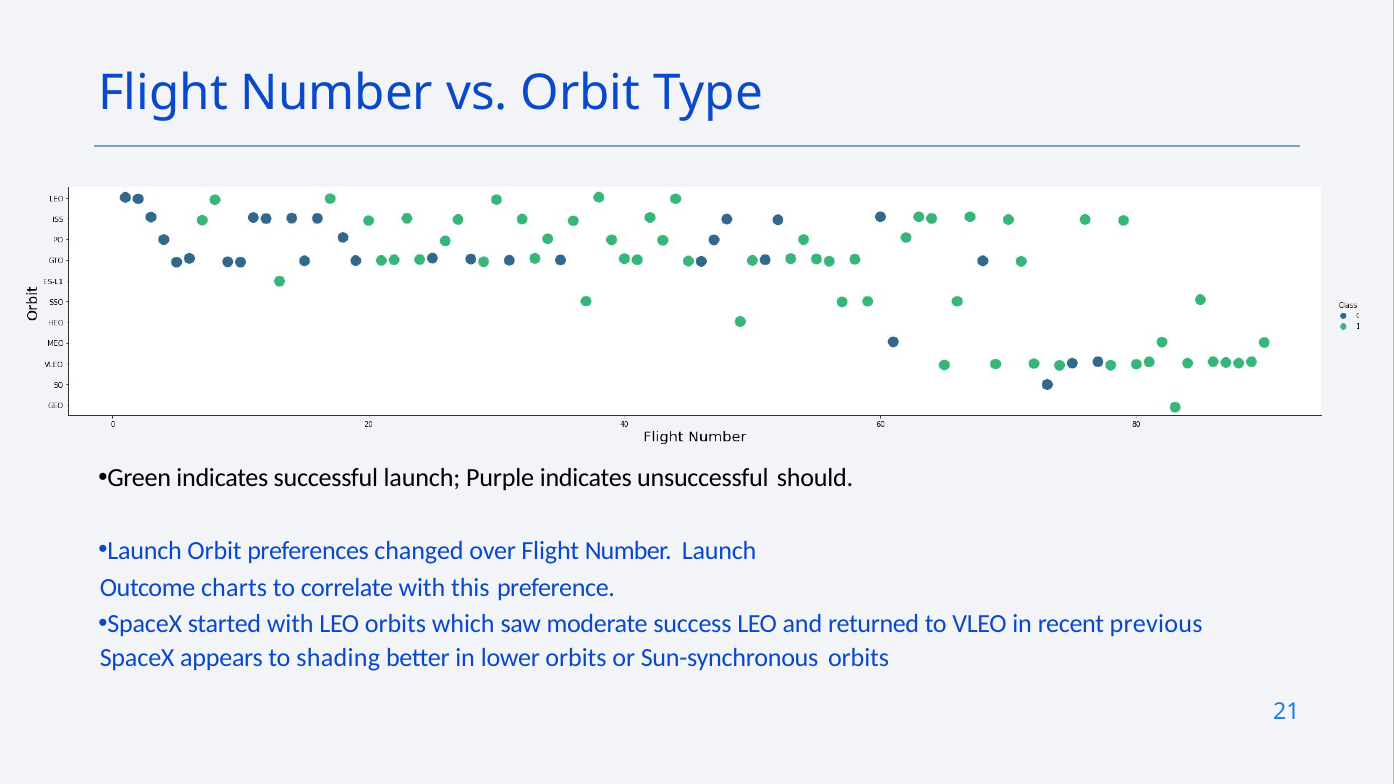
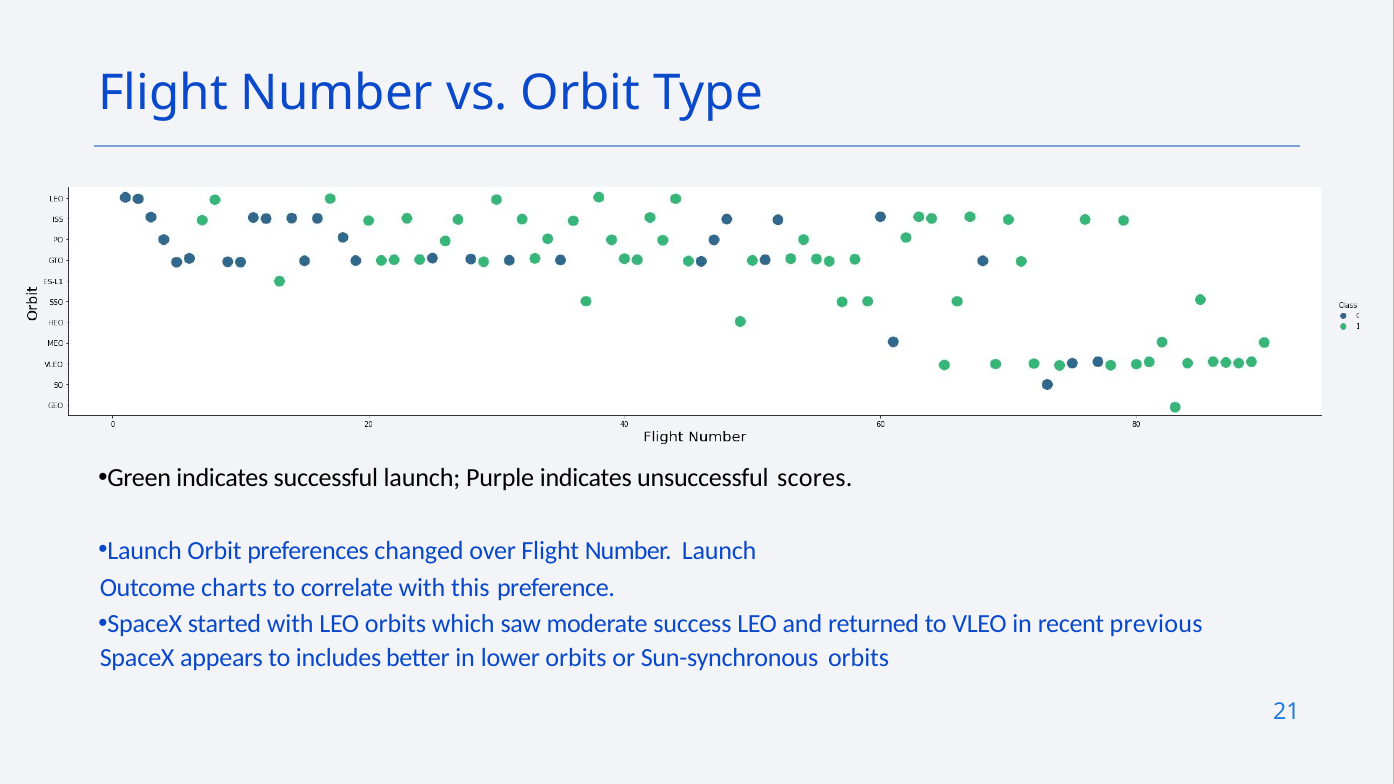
should: should -> scores
shading: shading -> includes
